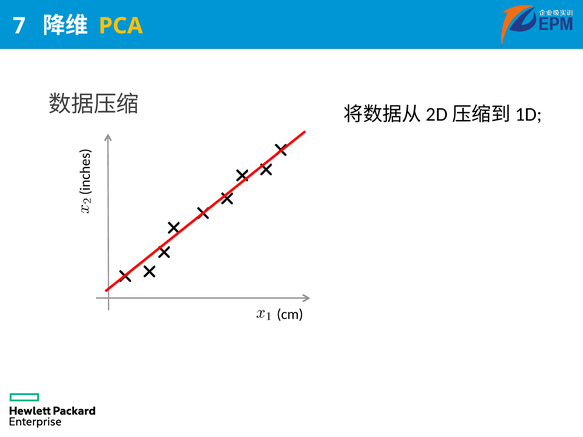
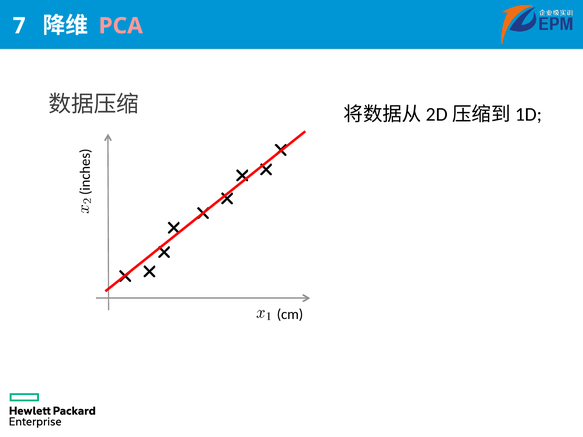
PCA colour: yellow -> pink
